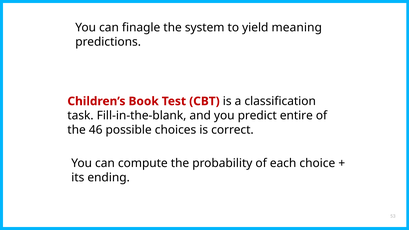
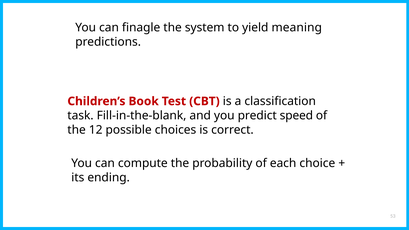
entire: entire -> speed
46: 46 -> 12
